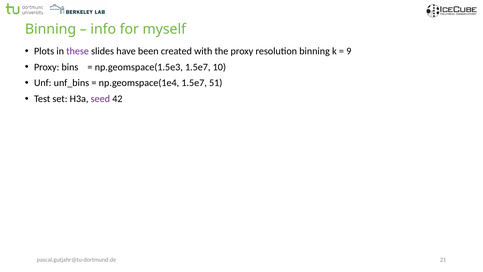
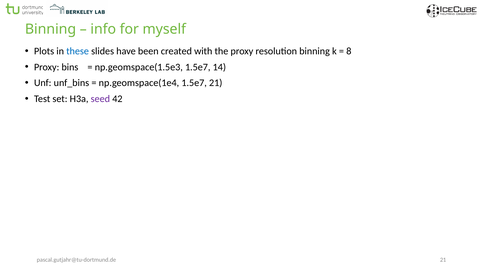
these colour: purple -> blue
9: 9 -> 8
10: 10 -> 14
1.5e7 51: 51 -> 21
